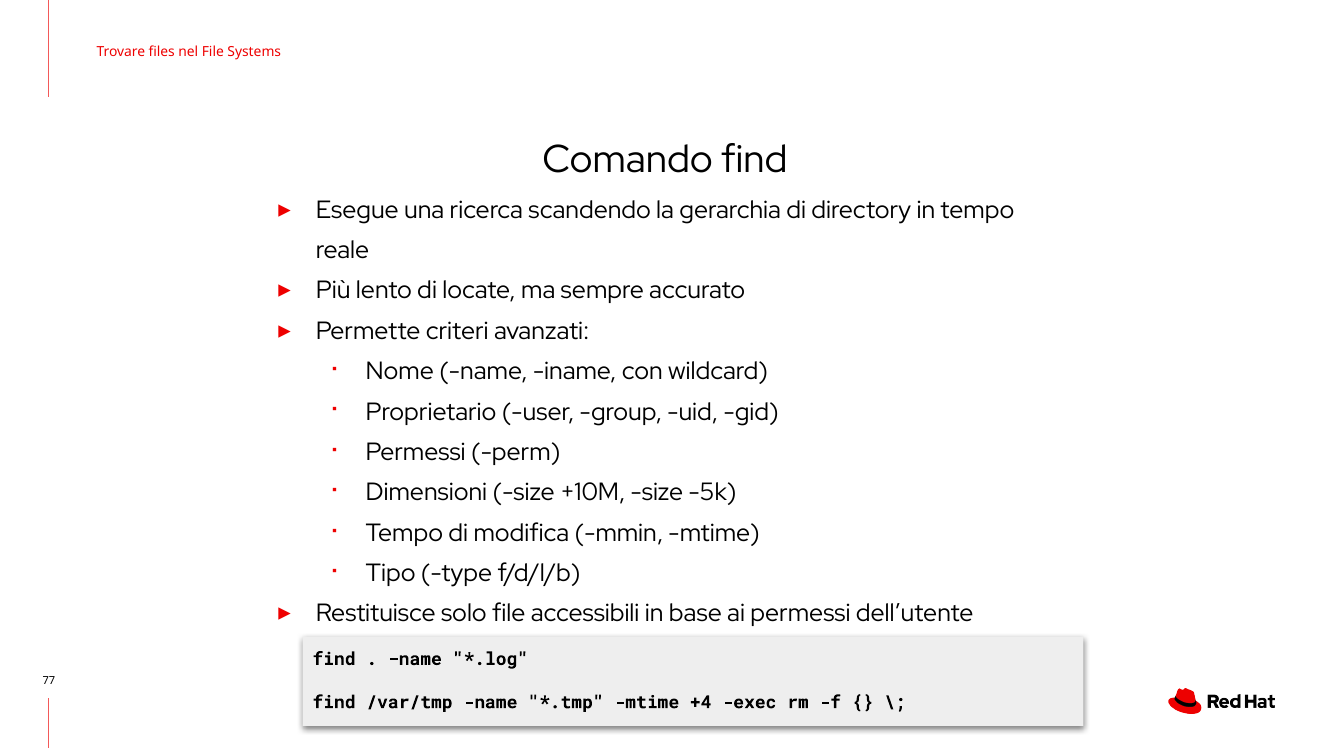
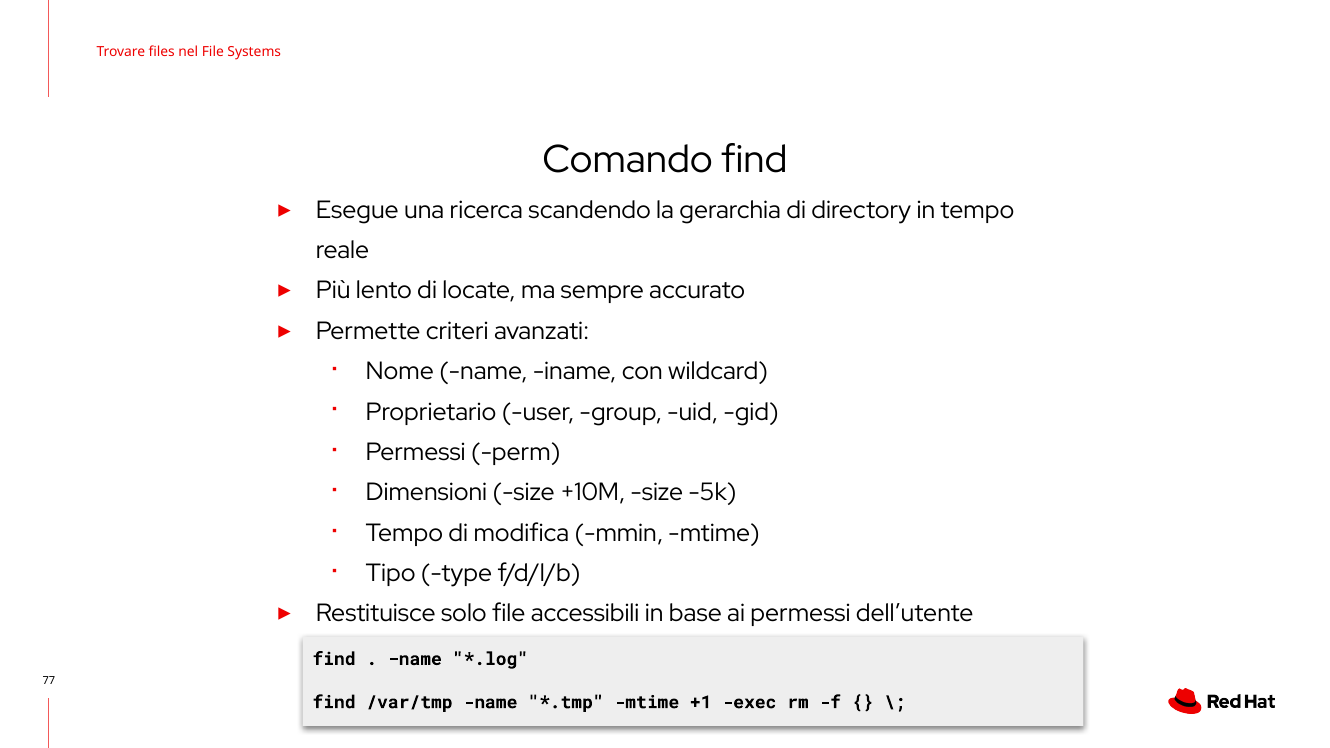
+4: +4 -> +1
